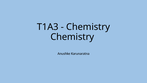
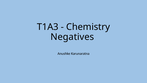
Chemistry at (72, 37): Chemistry -> Negatives
